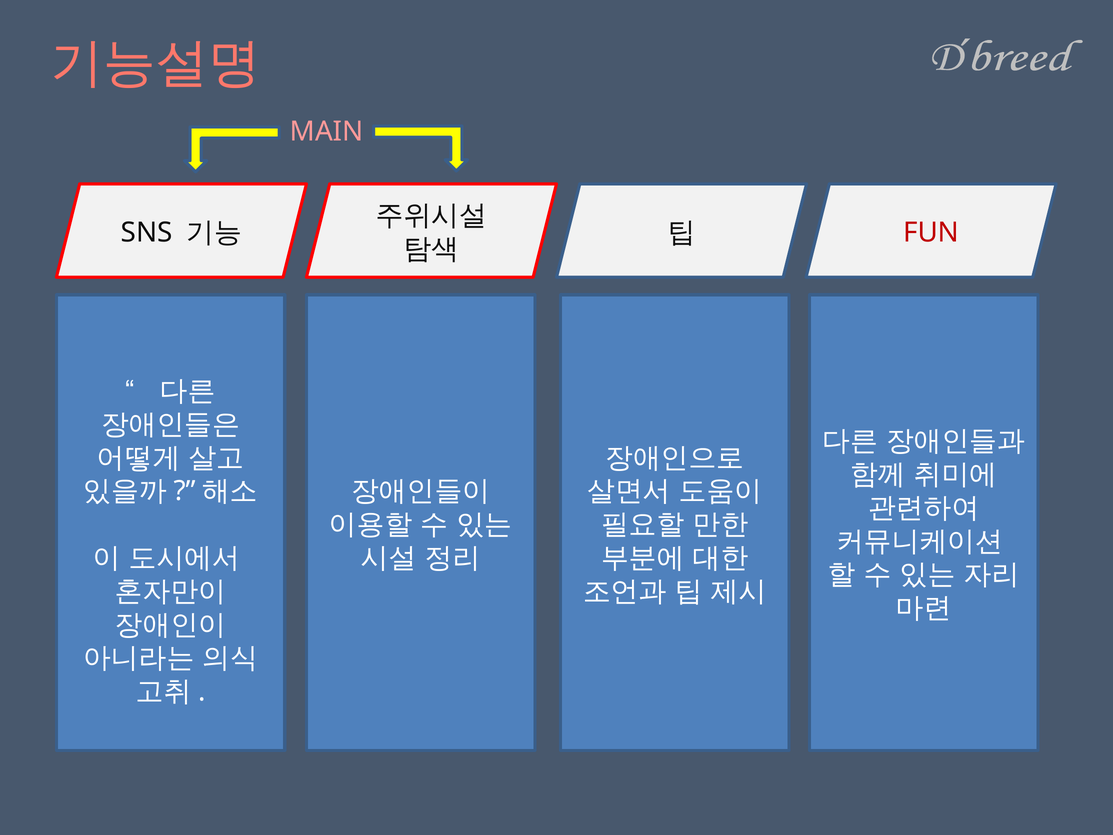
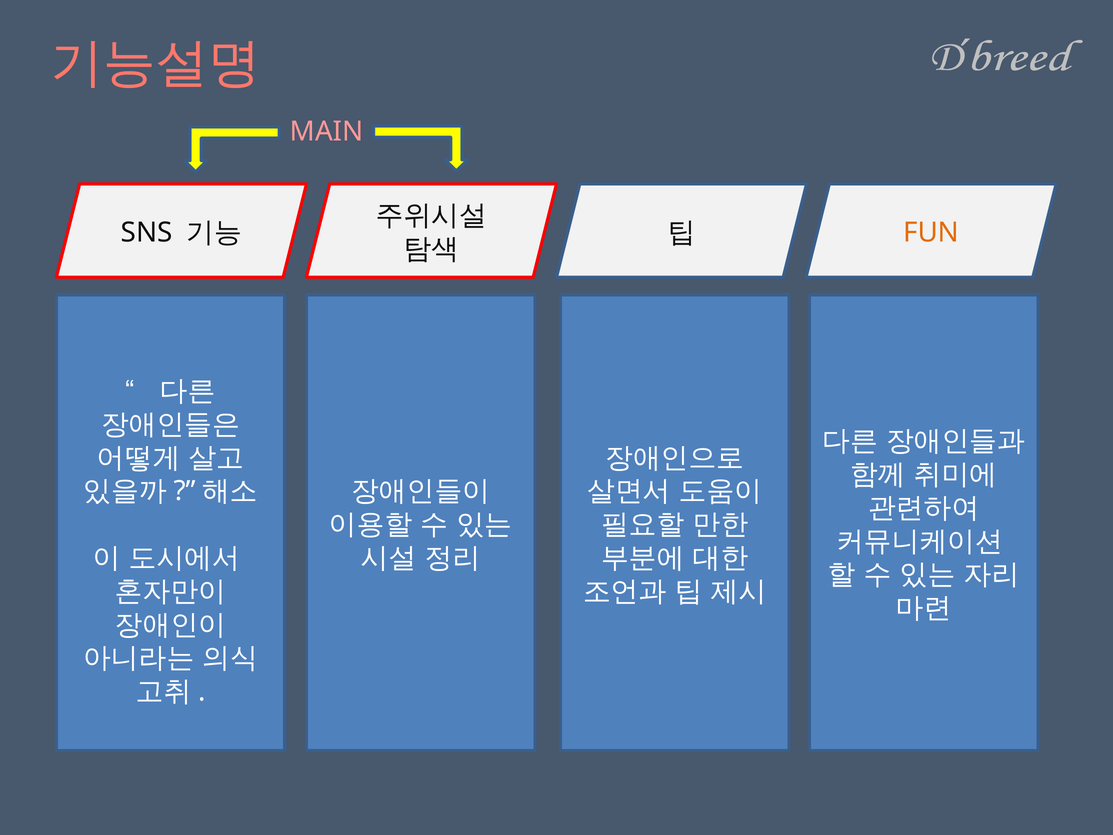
FUN colour: red -> orange
